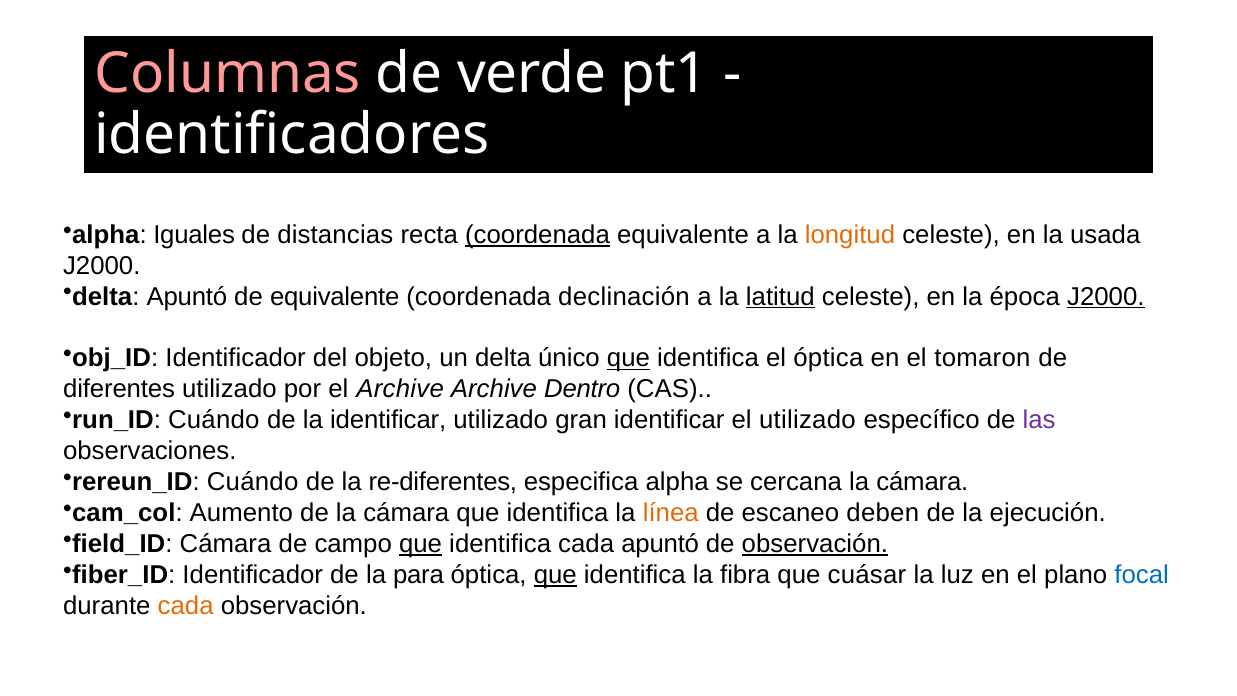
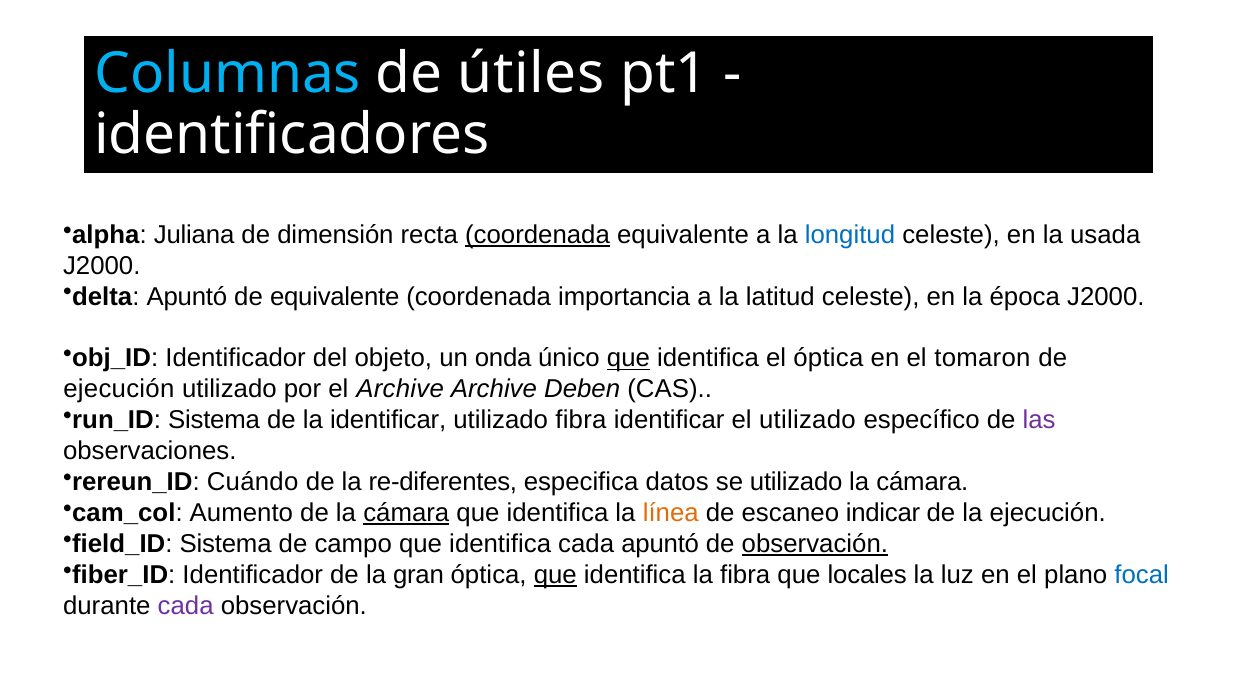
Columnas colour: pink -> light blue
verde: verde -> útiles
Iguales: Iguales -> Juliana
distancias: distancias -> dimensión
longitud colour: orange -> blue
declinación: declinación -> importancia
latitud underline: present -> none
J2000 at (1106, 296) underline: present -> none
un delta: delta -> onda
diferentes at (119, 389): diferentes -> ejecución
Dentro: Dentro -> Deben
run_ID Cuándo: Cuándo -> Sistema
utilizado gran: gran -> fibra
especifica alpha: alpha -> datos
se cercana: cercana -> utilizado
cámara at (406, 513) underline: none -> present
deben: deben -> indicar
field_ID Cámara: Cámara -> Sistema
que at (421, 544) underline: present -> none
para: para -> gran
cuásar: cuásar -> locales
cada at (186, 606) colour: orange -> purple
